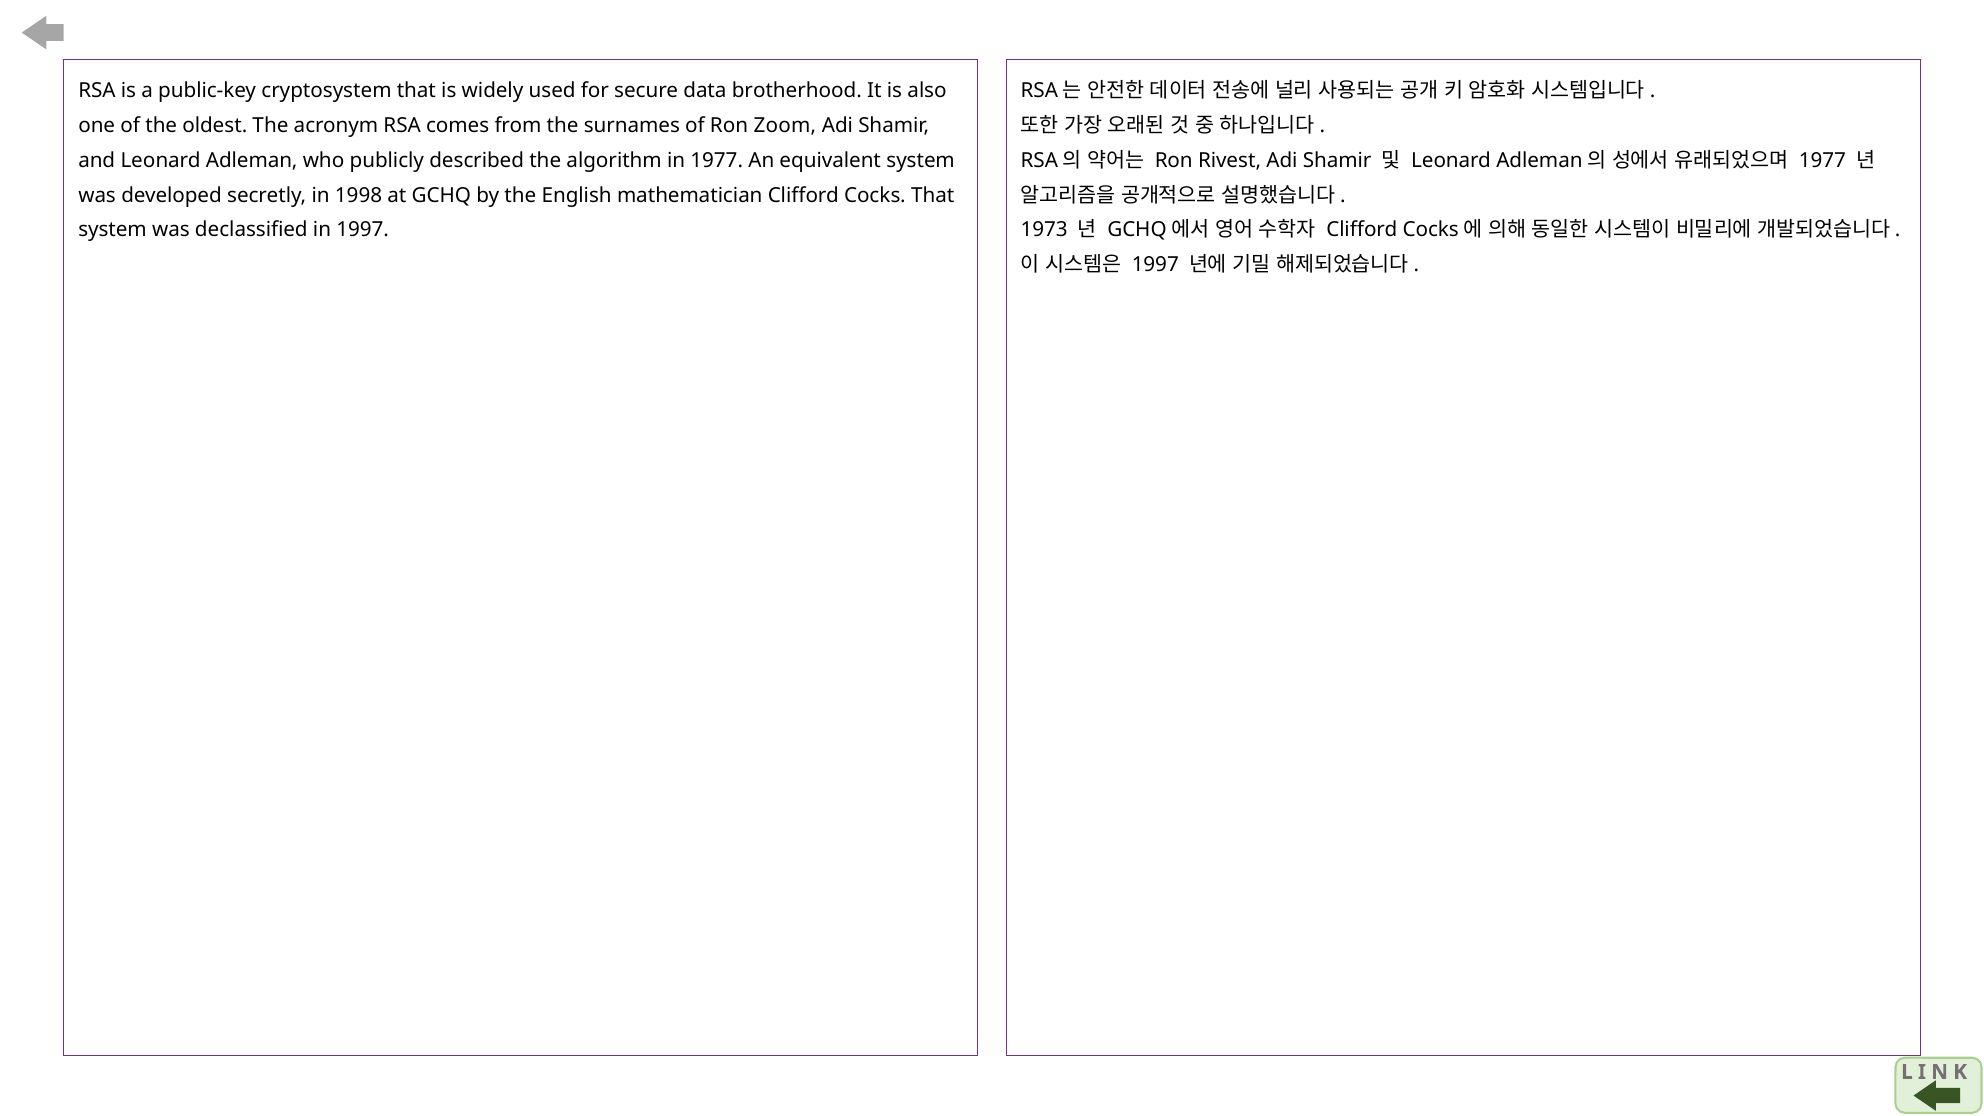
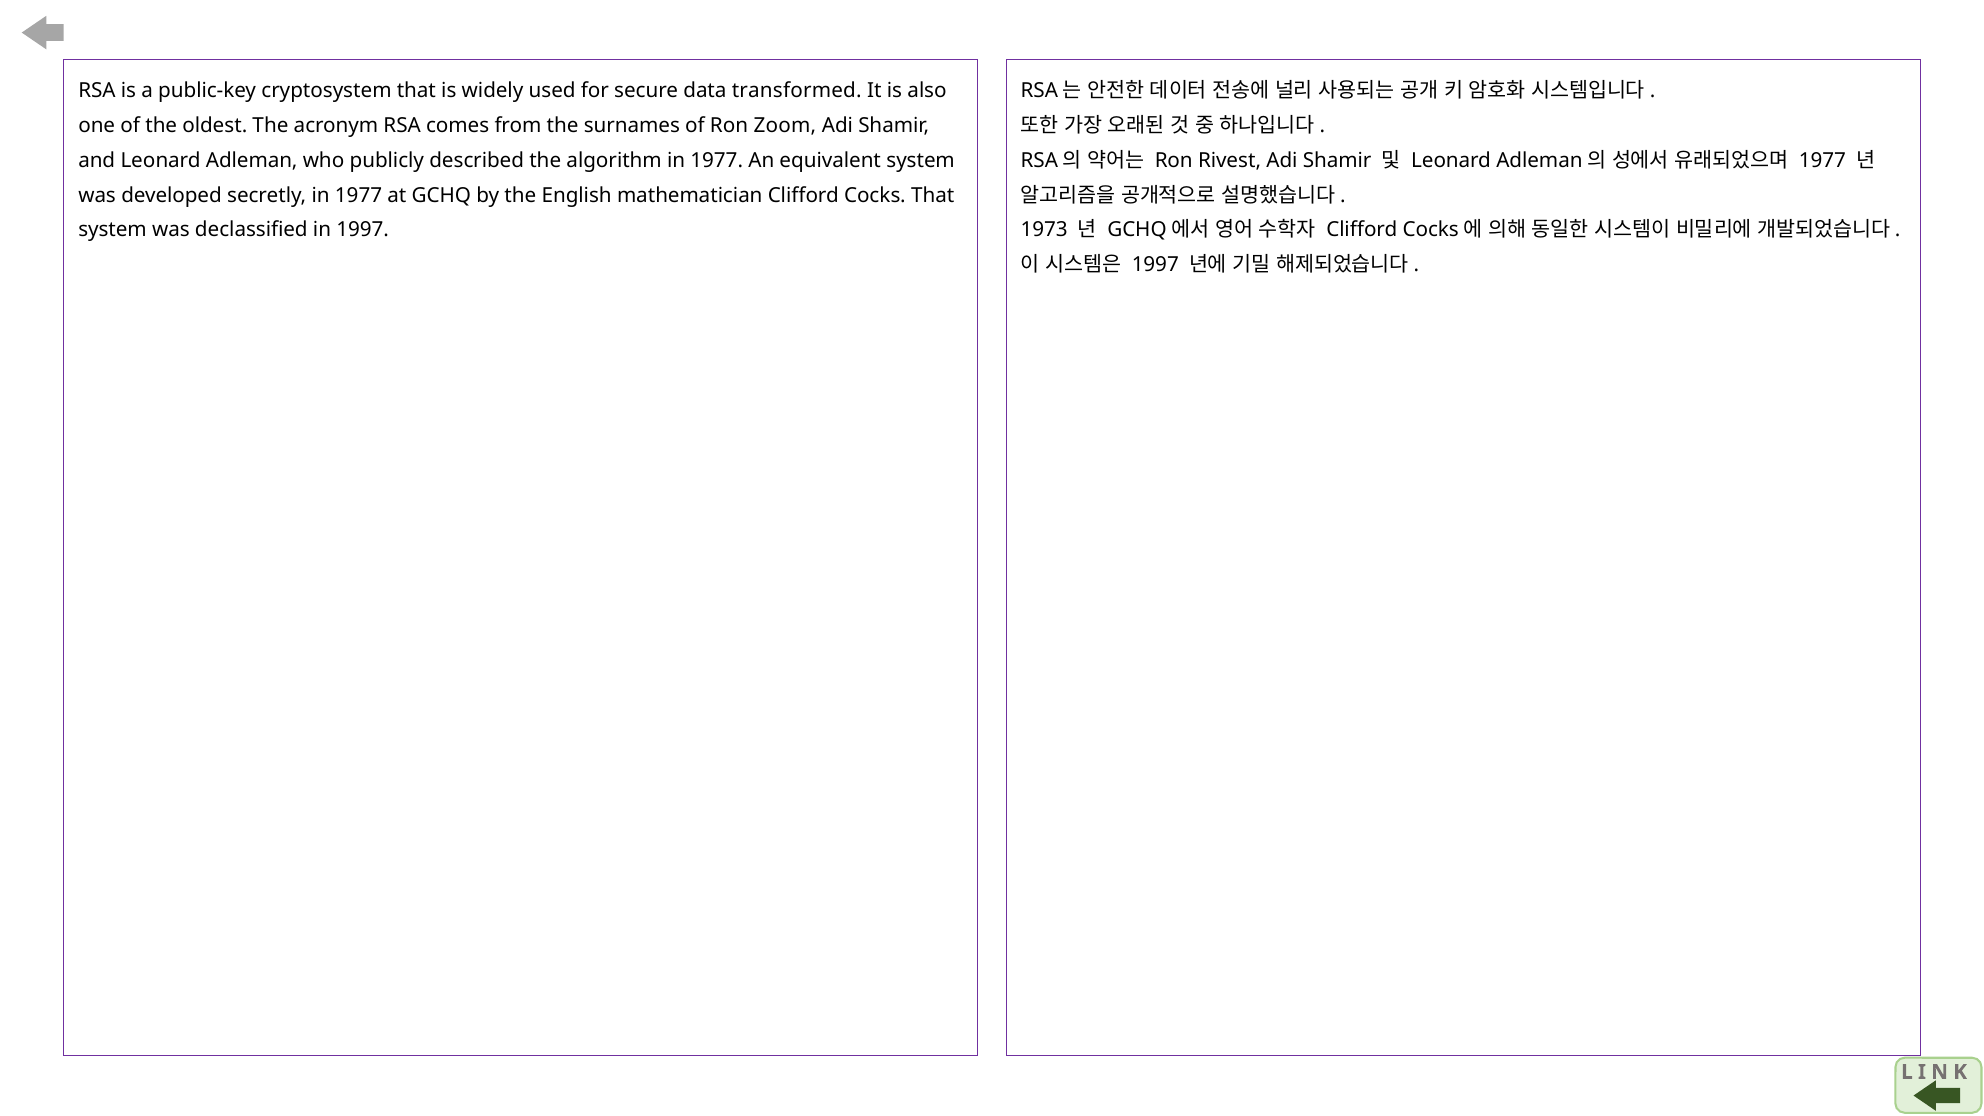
brotherhood: brotherhood -> transformed
secretly in 1998: 1998 -> 1977
